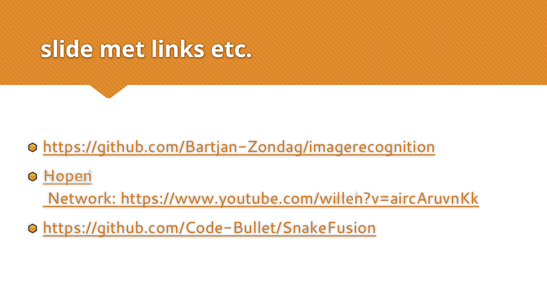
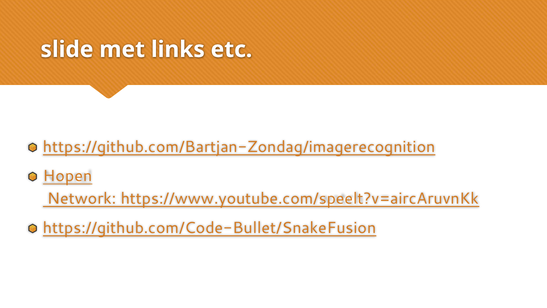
https://www.youtube.com/willen?v=aircAruvnKk: https://www.youtube.com/willen?v=aircAruvnKk -> https://www.youtube.com/speelt?v=aircAruvnKk
